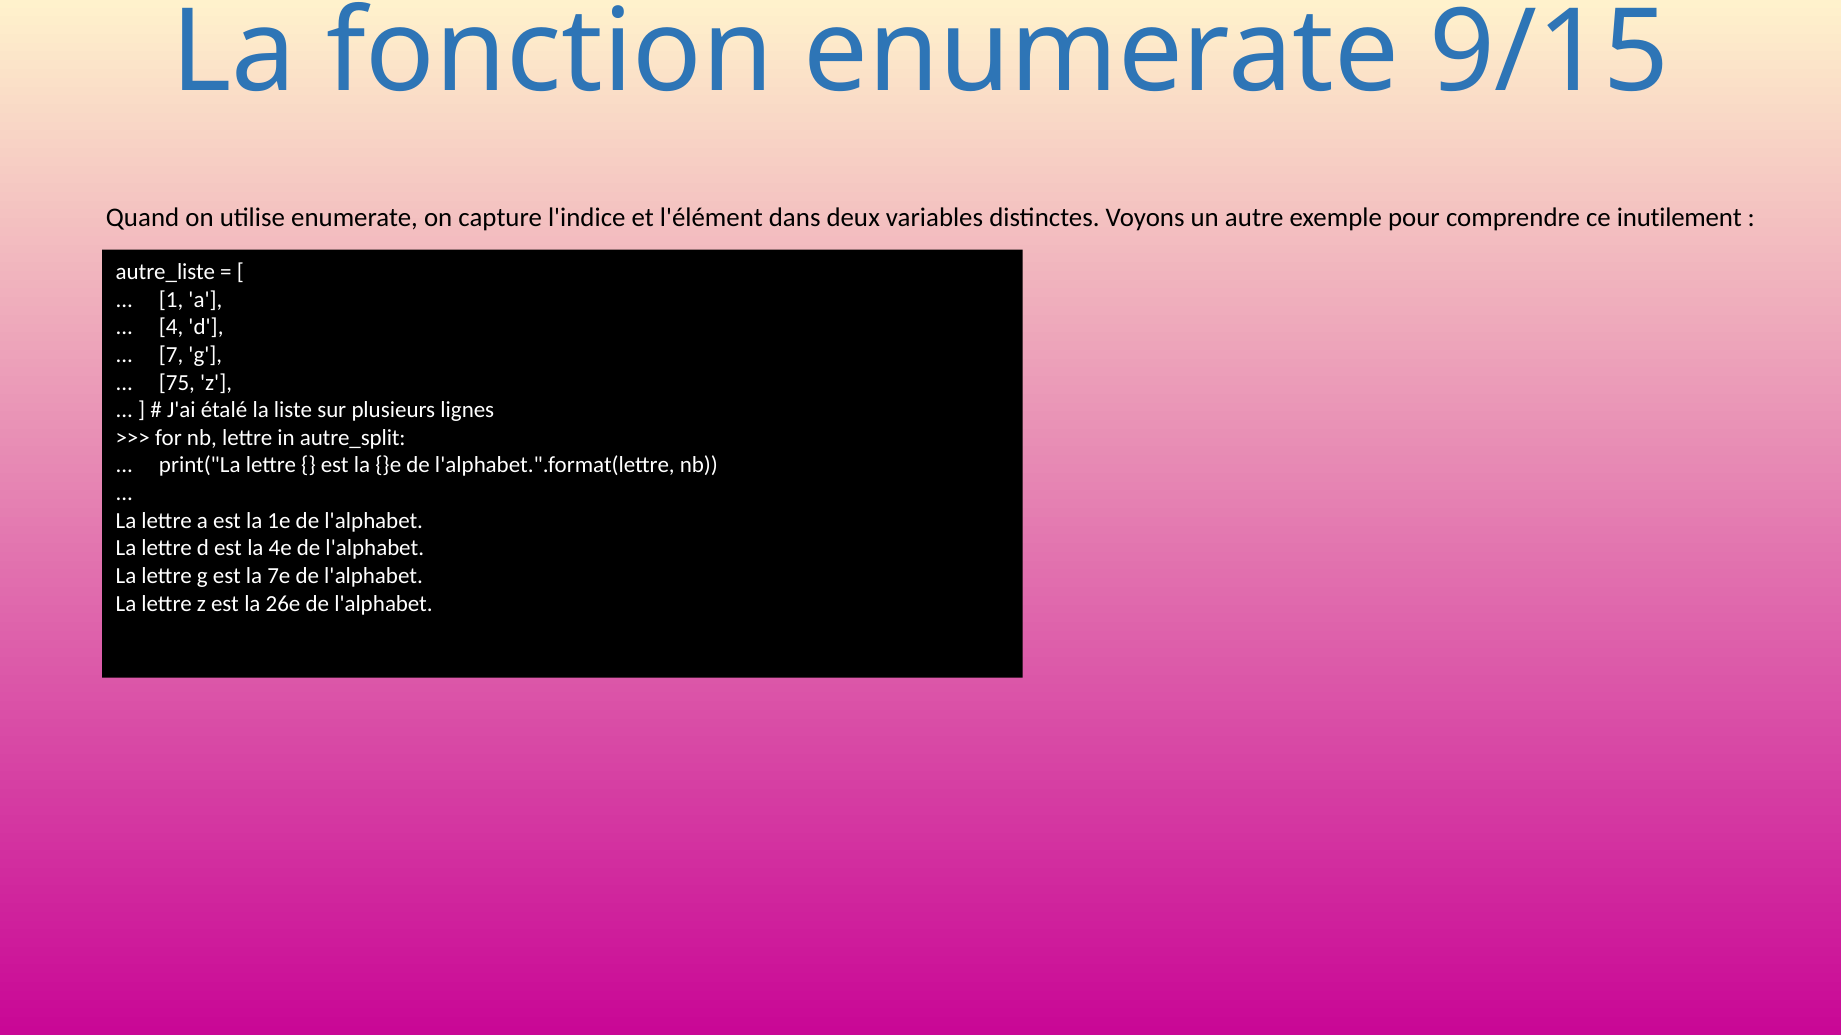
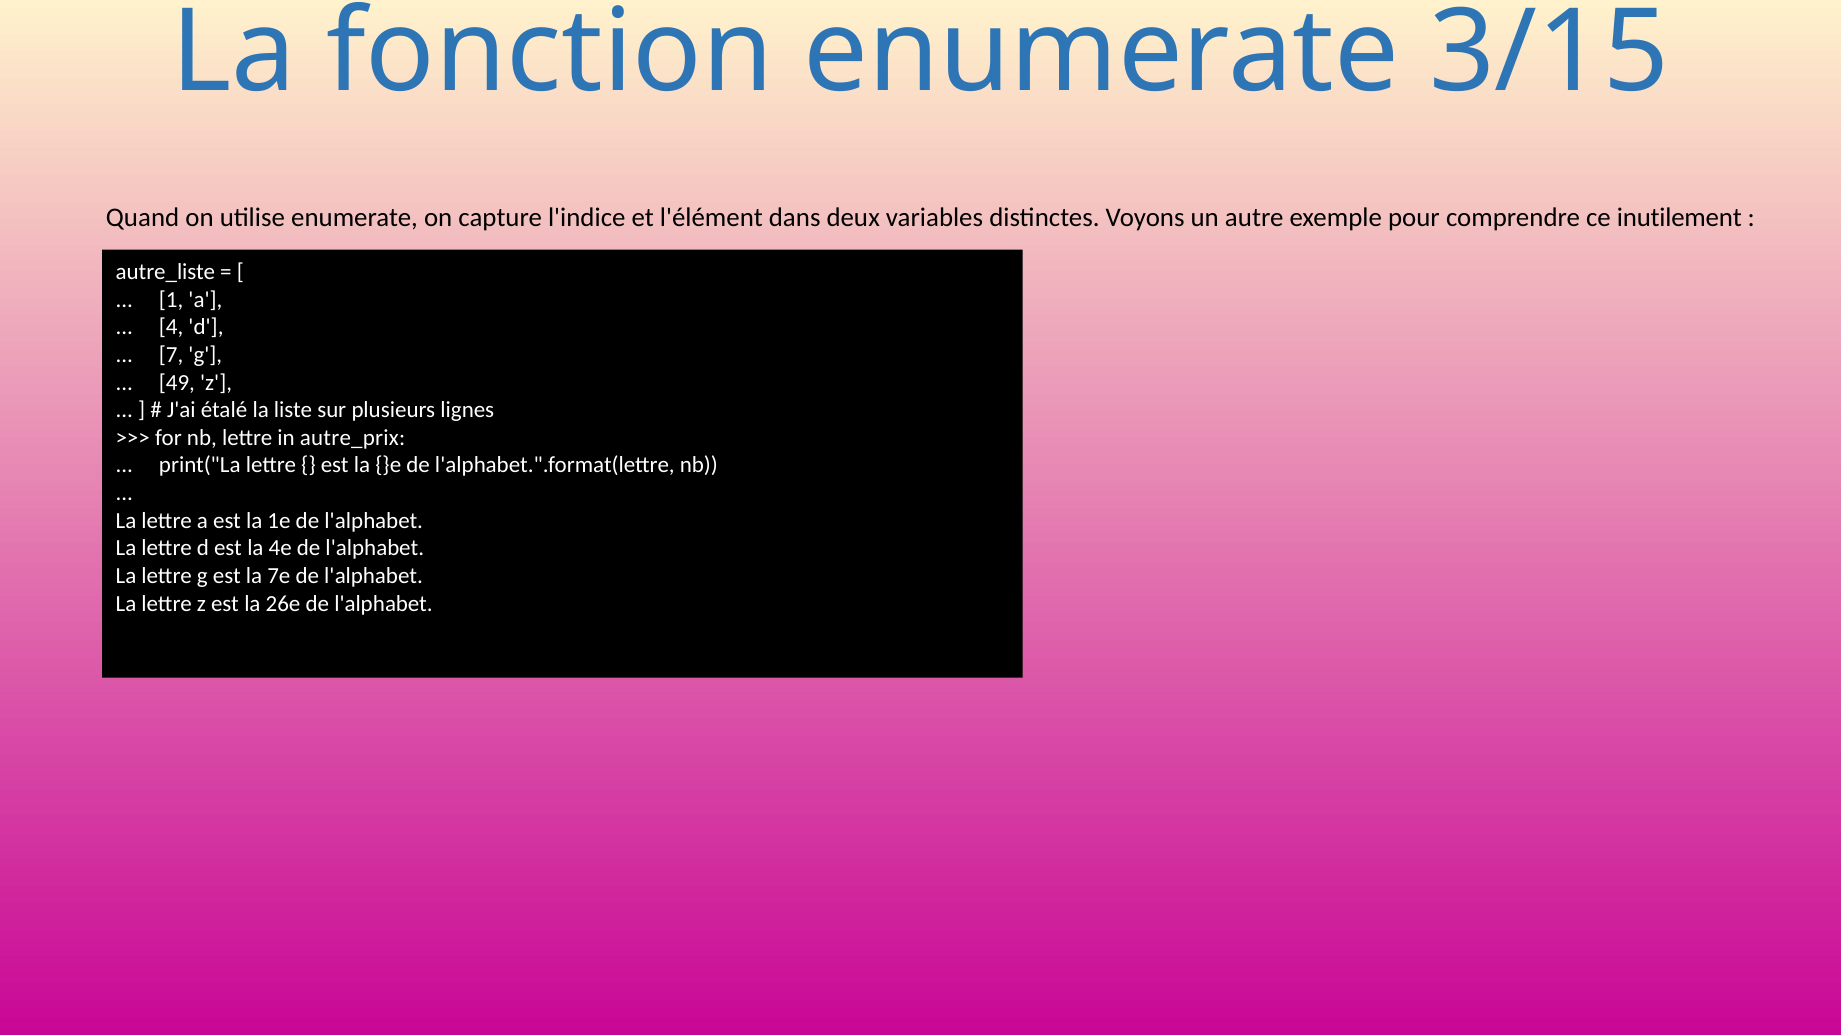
9/15: 9/15 -> 3/15
75: 75 -> 49
autre_split: autre_split -> autre_prix
